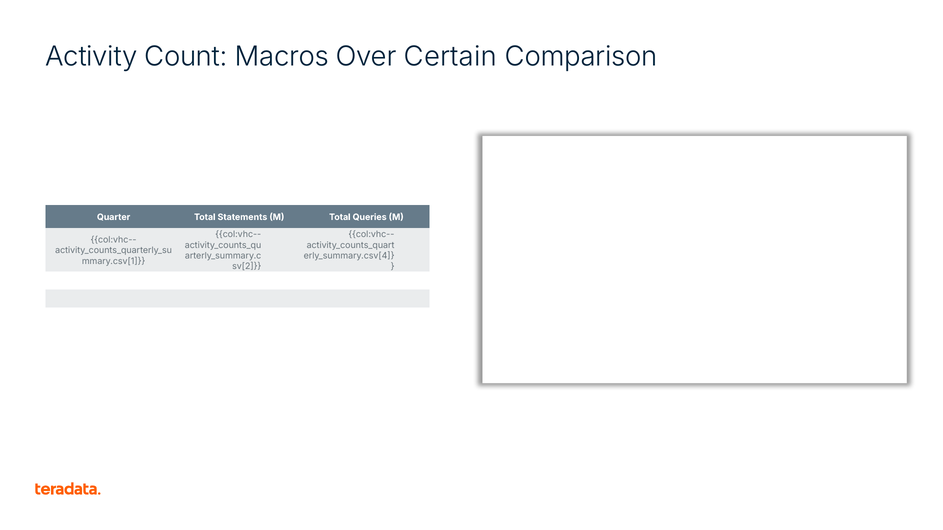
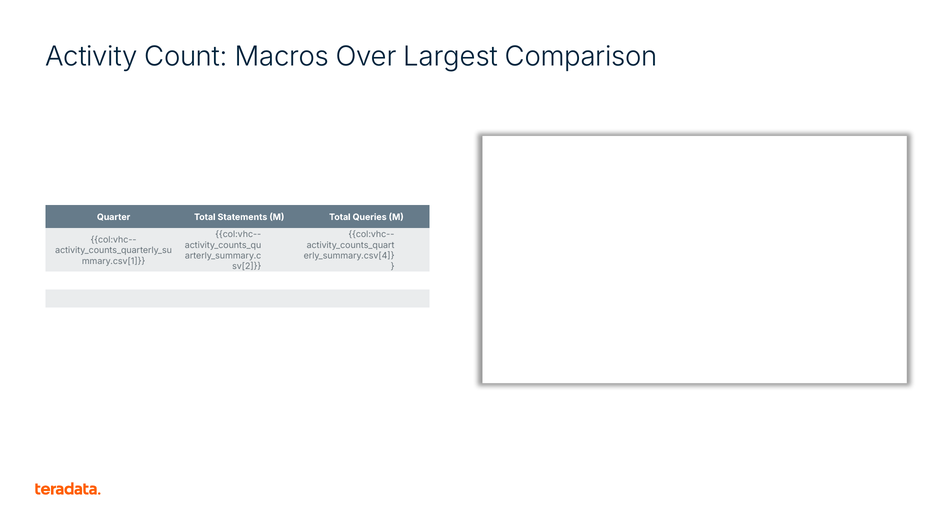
Certain: Certain -> Largest
